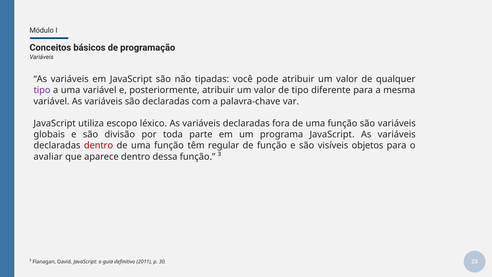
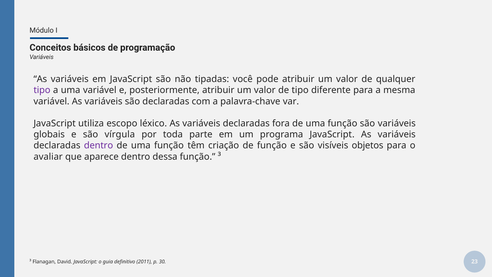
divisão: divisão -> vírgula
dentro at (99, 145) colour: red -> purple
regular: regular -> criação
